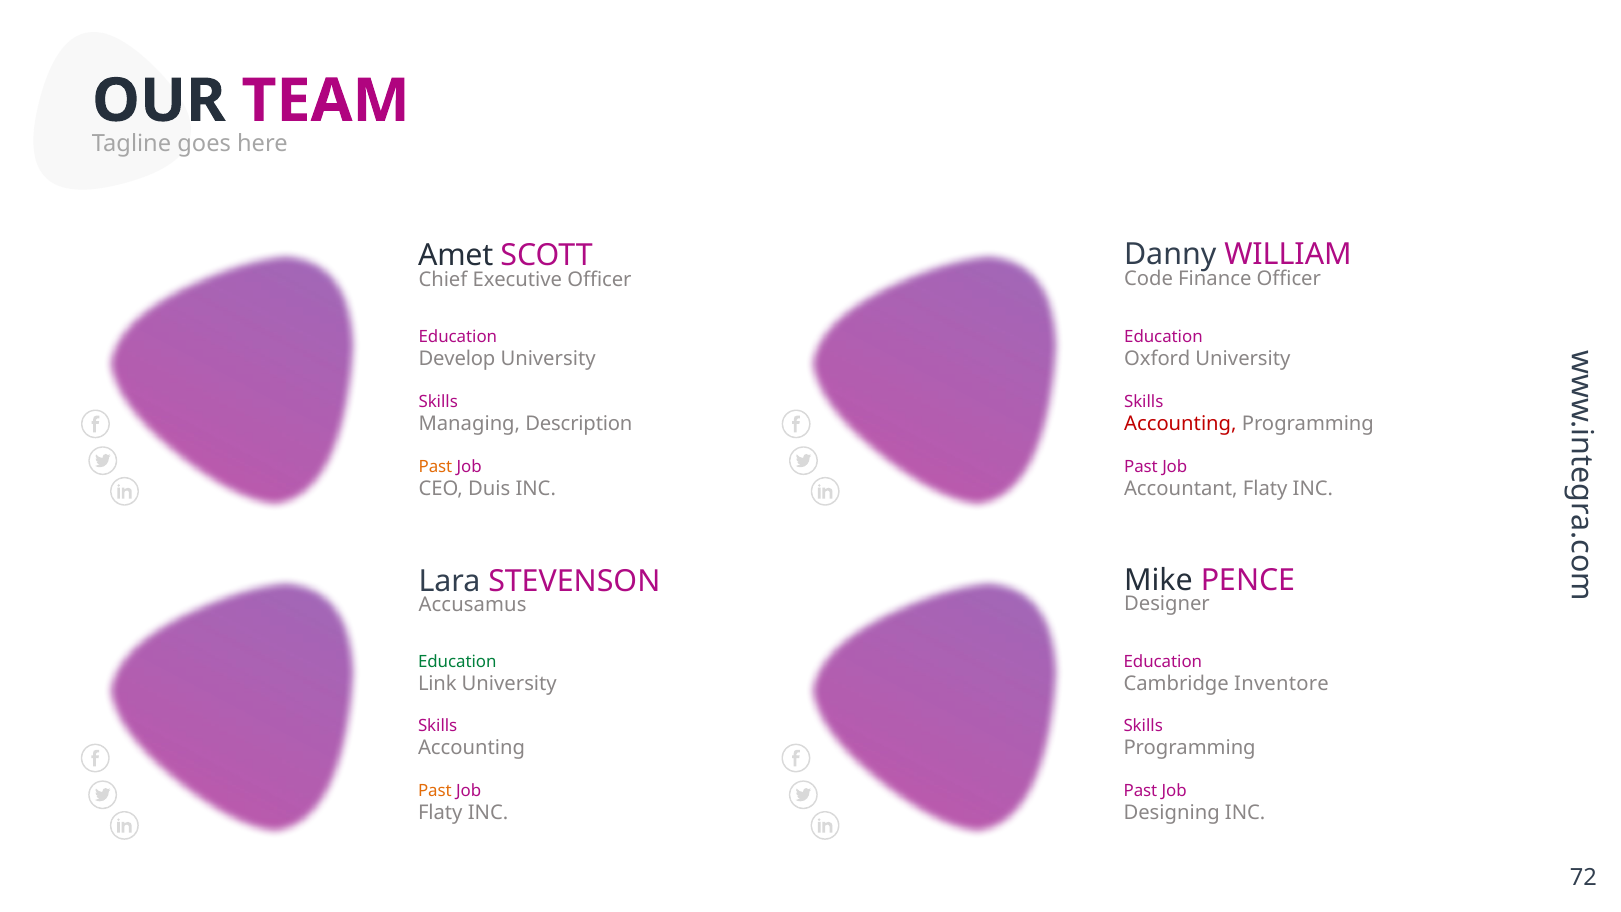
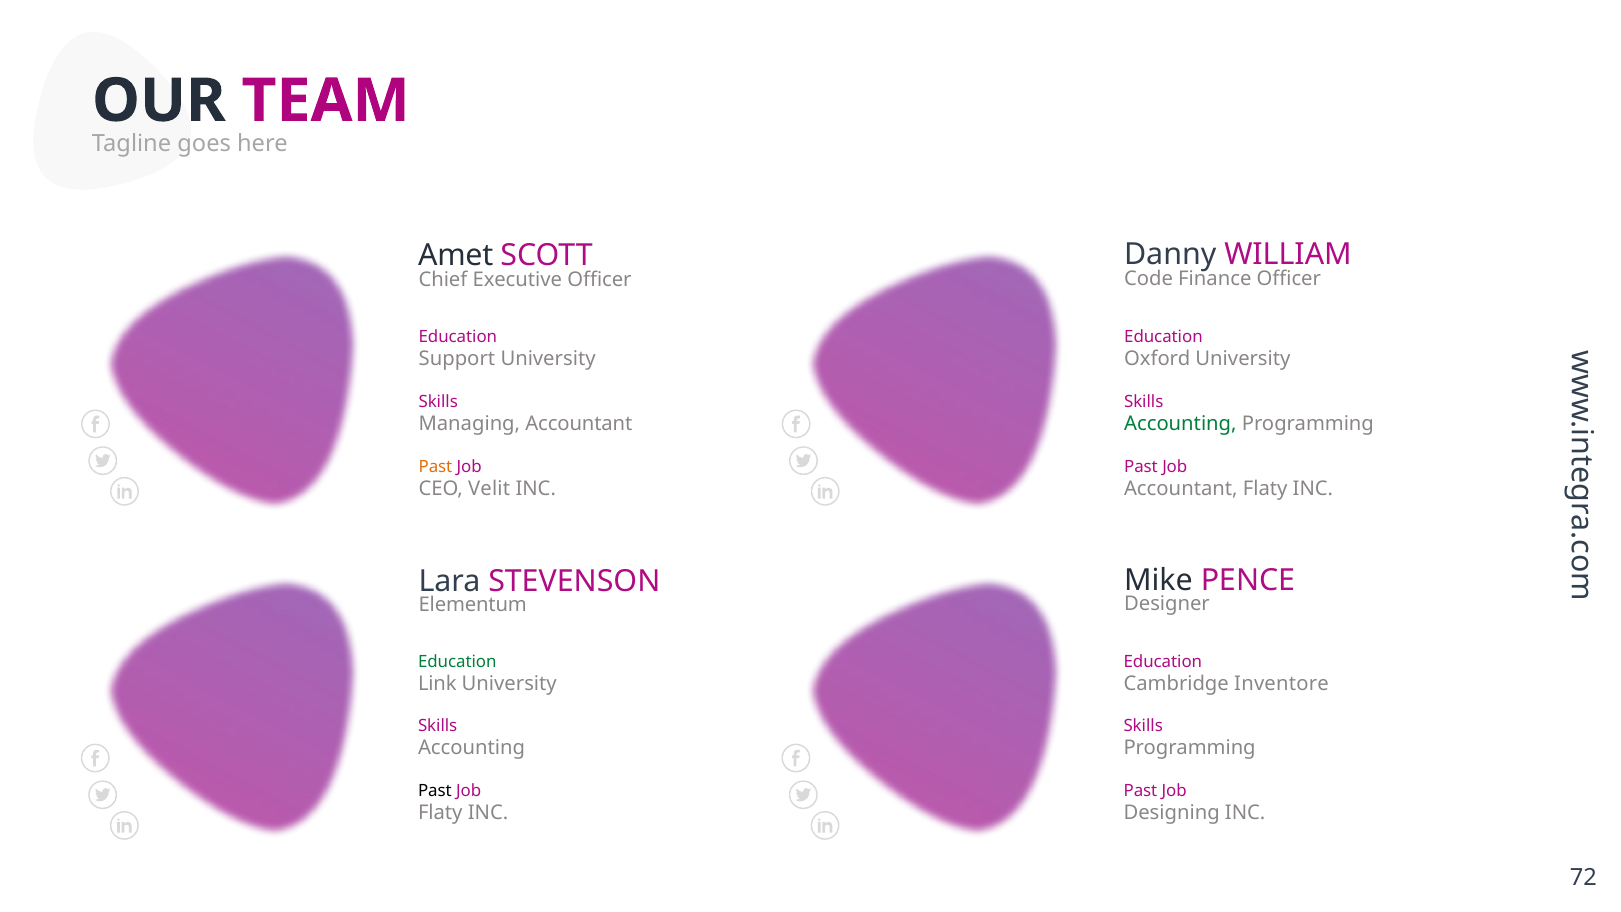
Develop: Develop -> Support
Managing Description: Description -> Accountant
Accounting at (1180, 423) colour: red -> green
Duis: Duis -> Velit
Accusamus: Accusamus -> Elementum
Past at (435, 791) colour: orange -> black
